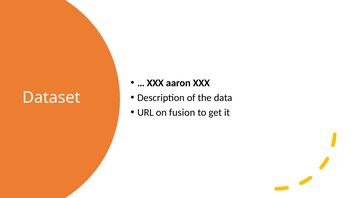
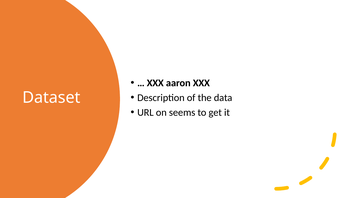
fusion: fusion -> seems
